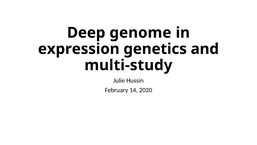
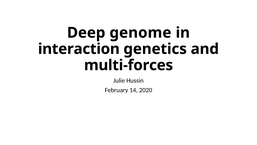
expression: expression -> interaction
multi-study: multi-study -> multi-forces
